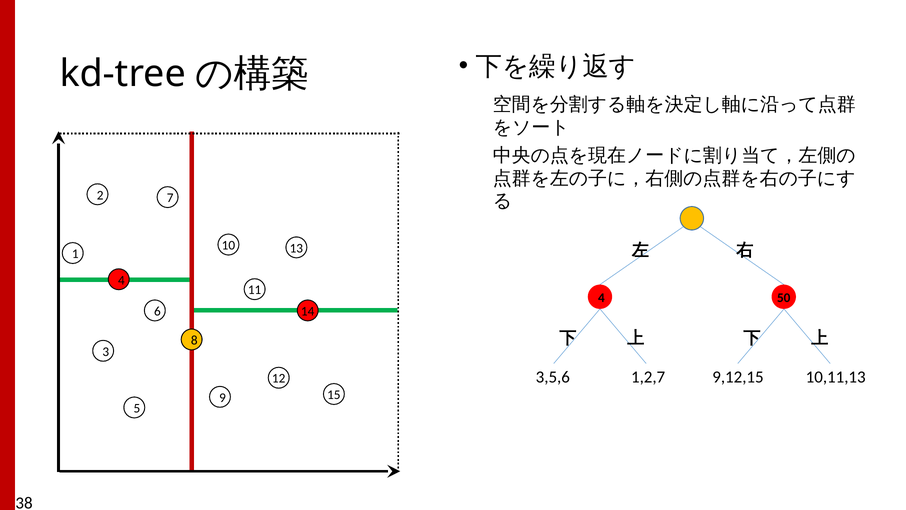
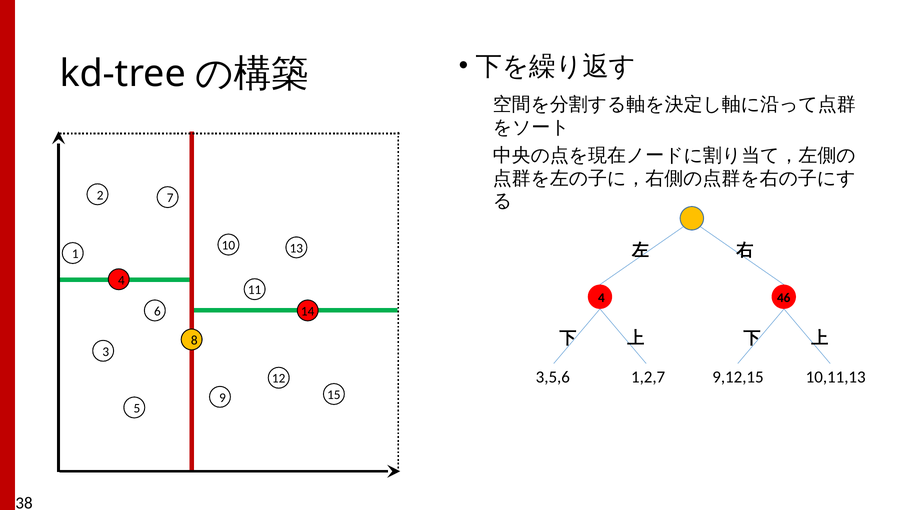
50: 50 -> 46
